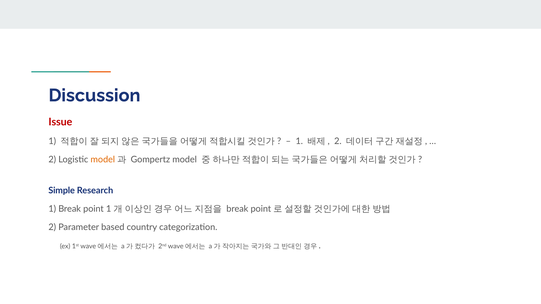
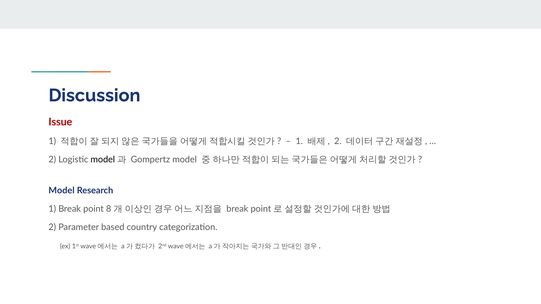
model at (103, 160) colour: orange -> black
Simple at (62, 191): Simple -> Model
point 1: 1 -> 8
